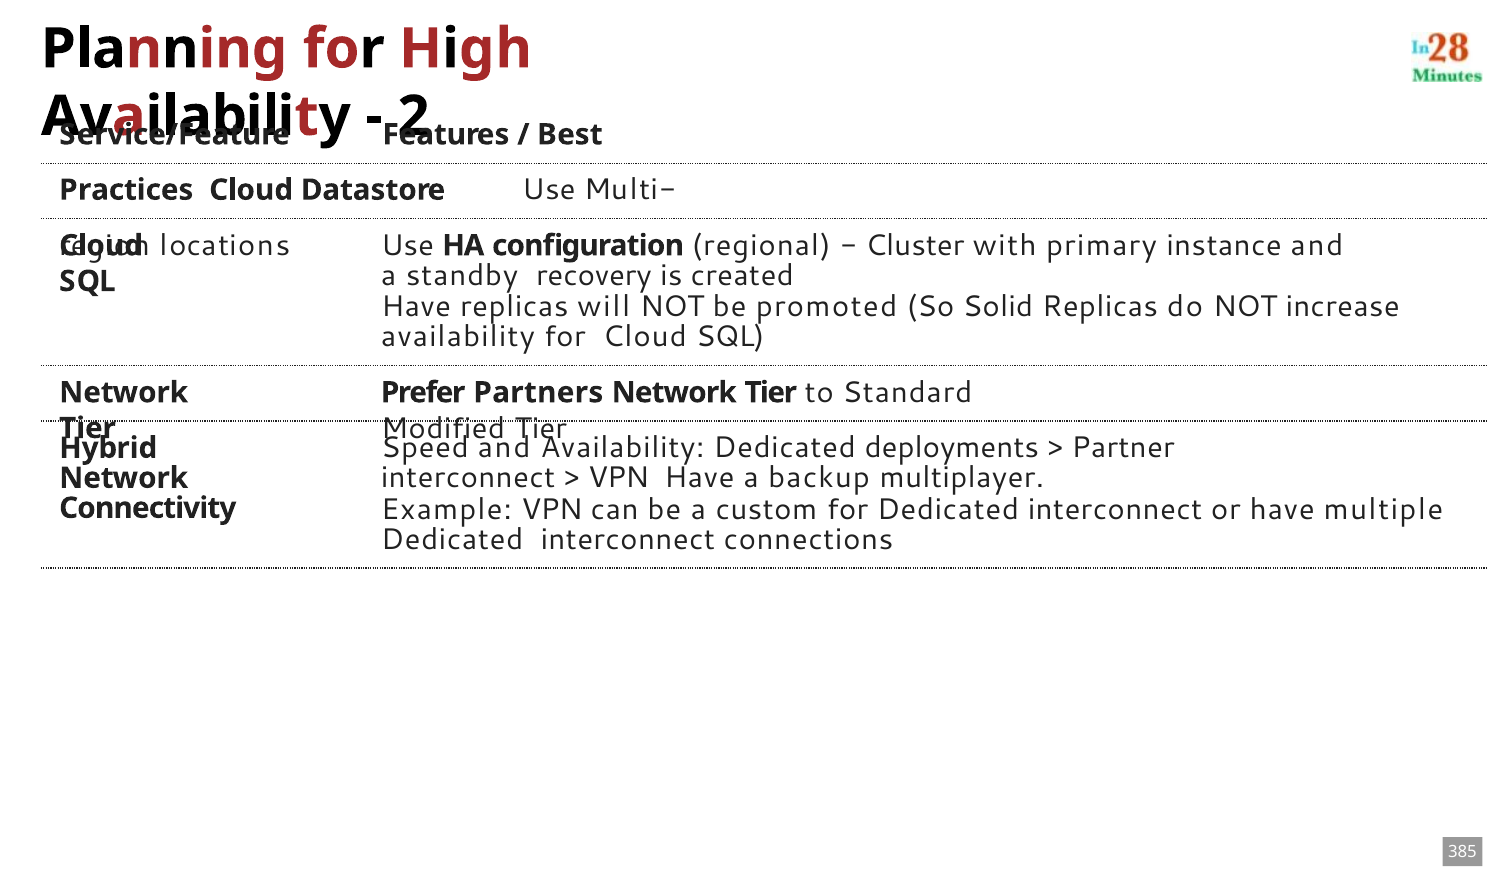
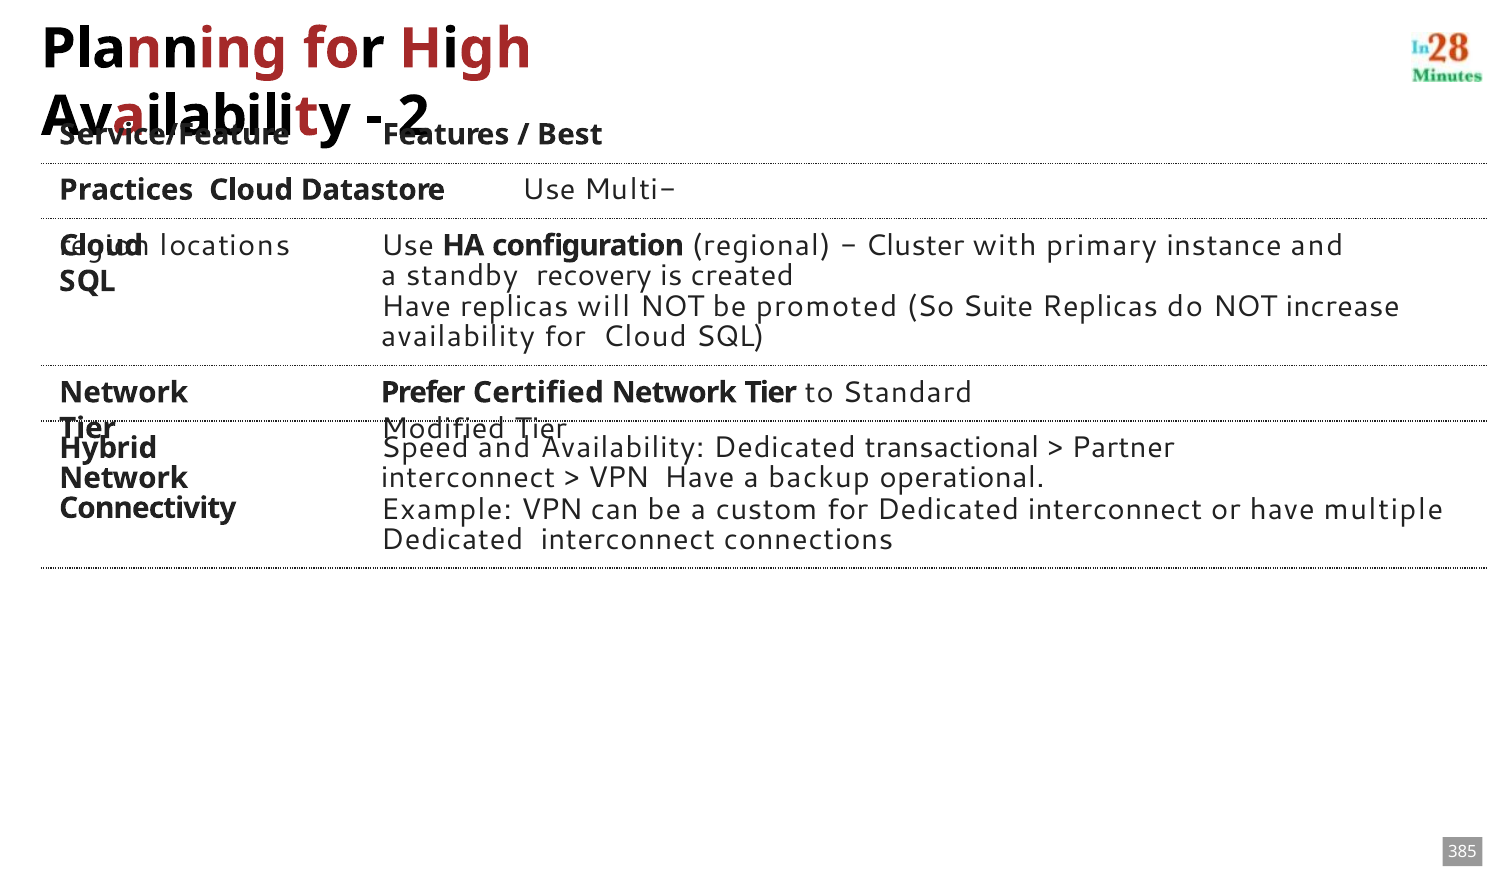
Solid: Solid -> Suite
Partners: Partners -> Certified
deployments: deployments -> transactional
multiplayer: multiplayer -> operational
